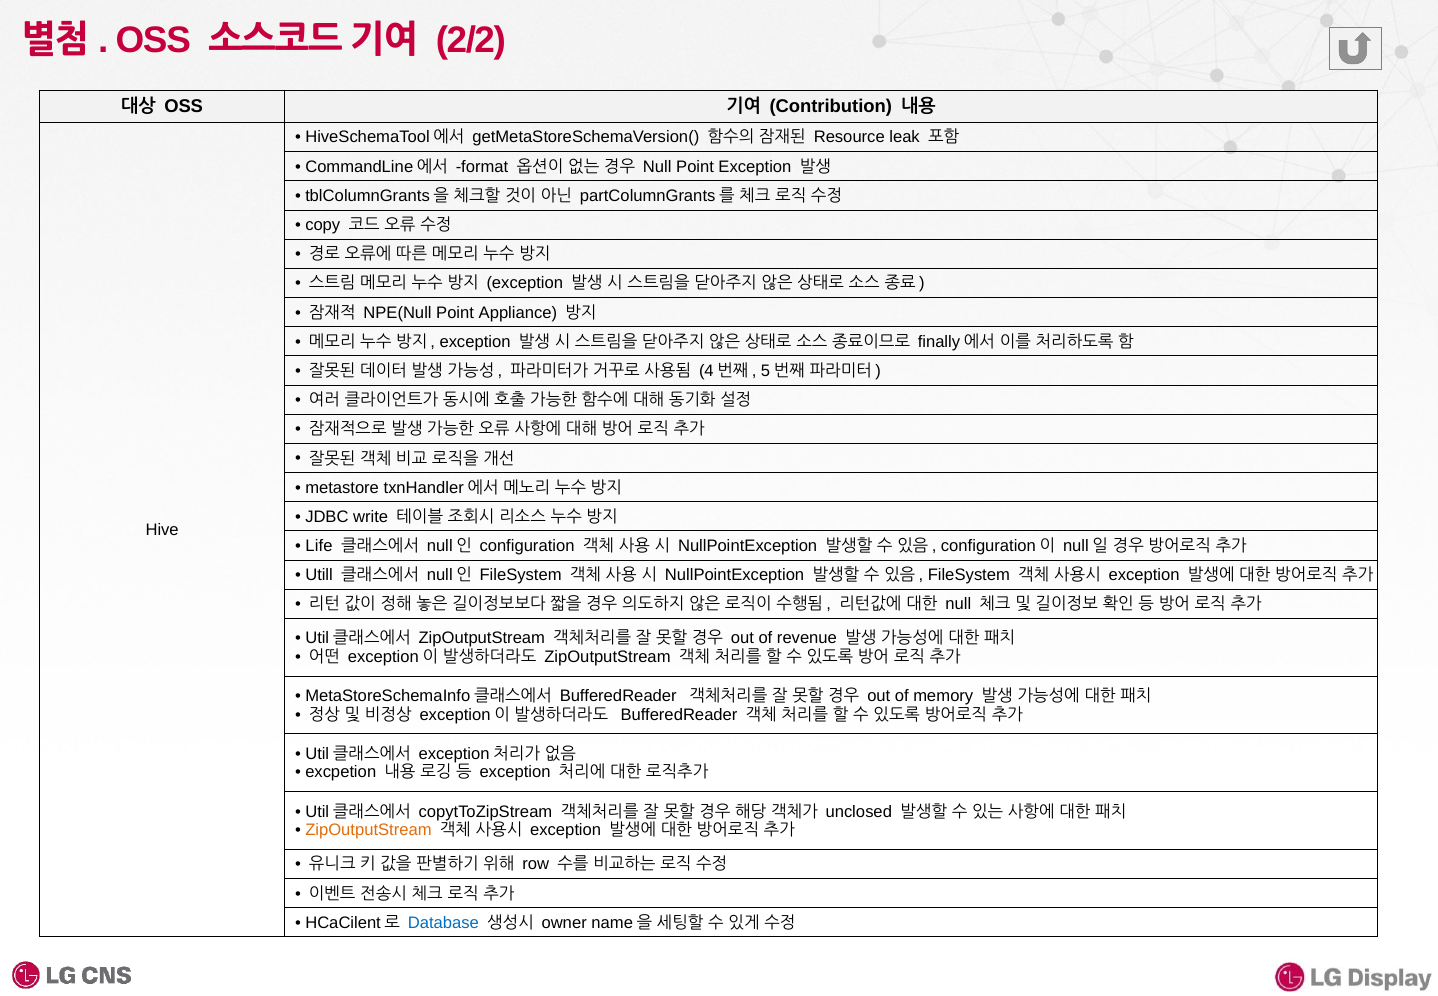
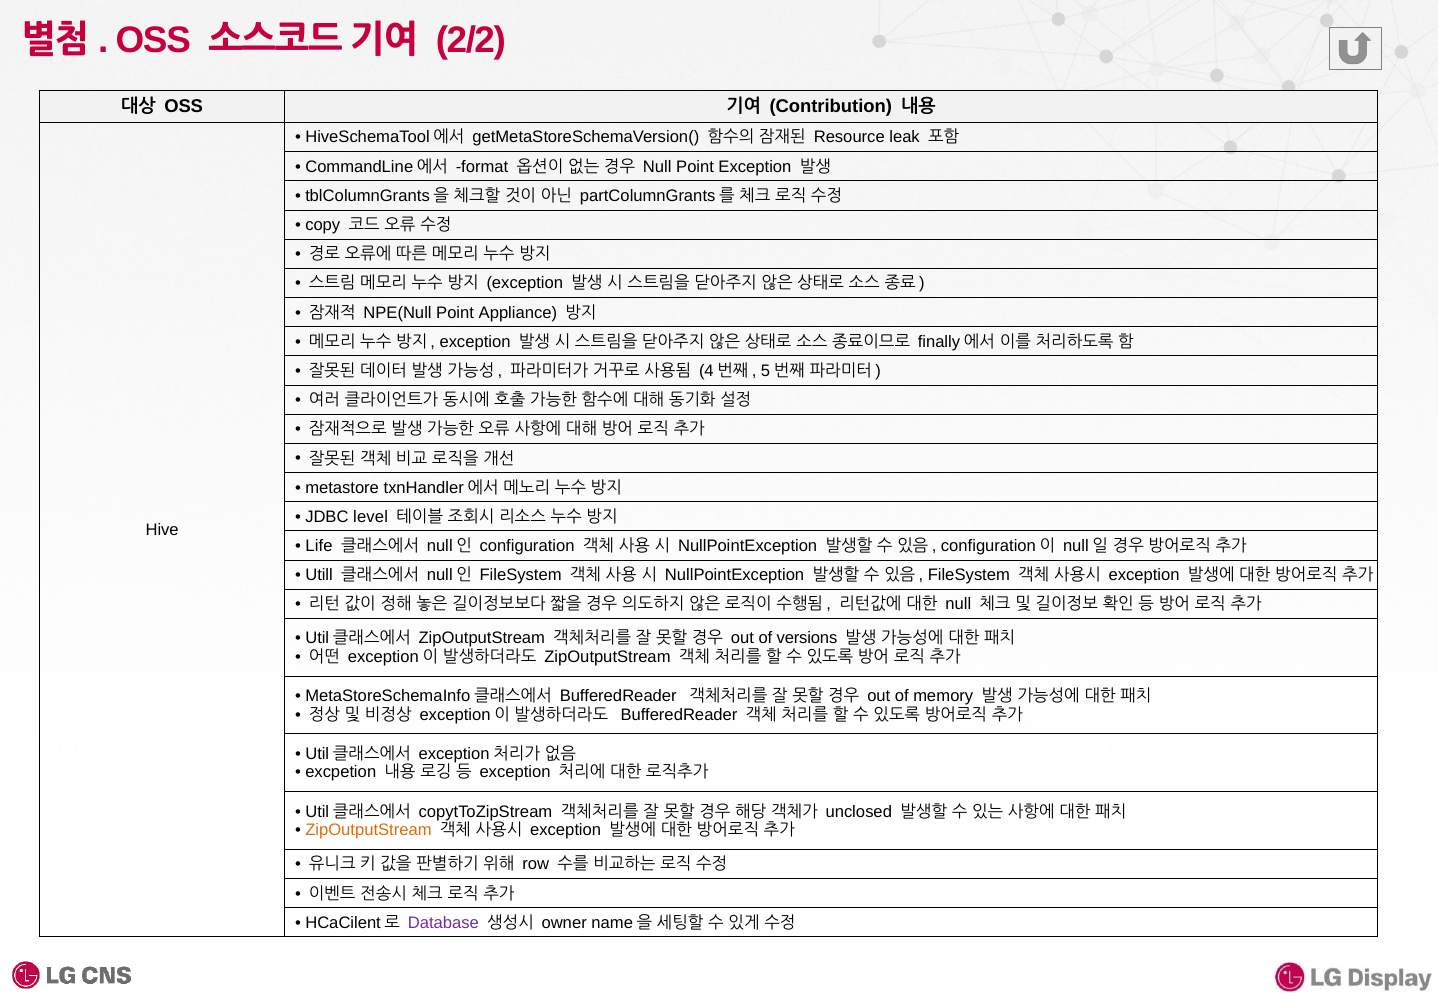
write: write -> level
revenue: revenue -> versions
Database colour: blue -> purple
